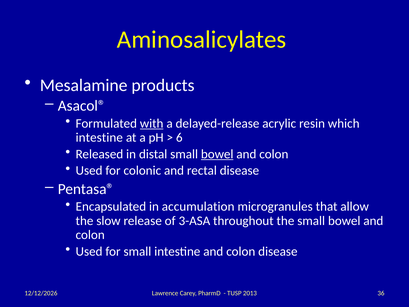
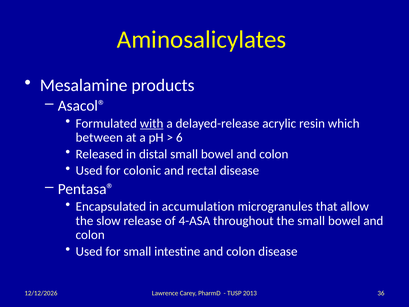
intestine at (99, 137): intestine -> between
bowel at (217, 154) underline: present -> none
3-ASA: 3-ASA -> 4-ASA
